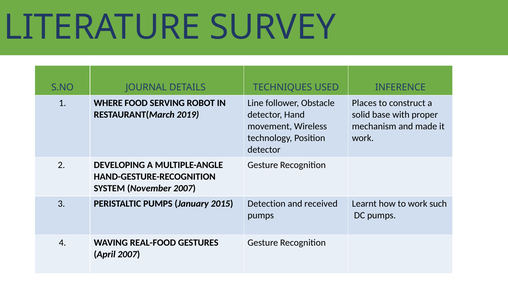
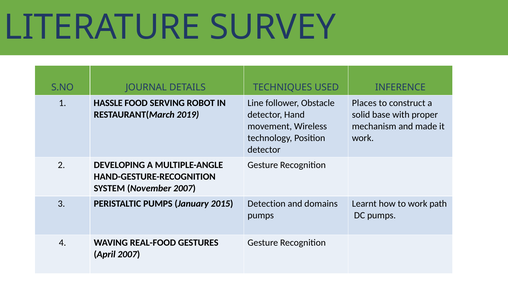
WHERE: WHERE -> HASSLE
received: received -> domains
such: such -> path
